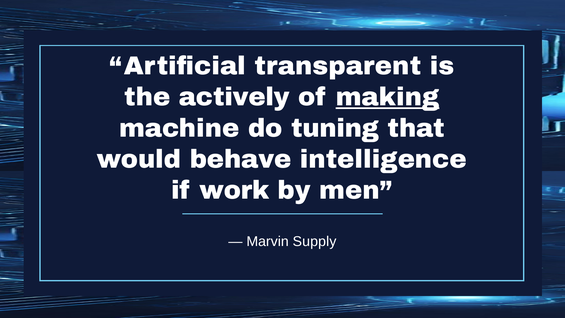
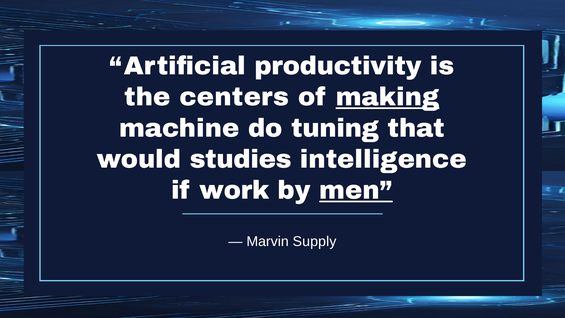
transparent: transparent -> productivity
actively: actively -> centers
behave: behave -> studies
men underline: none -> present
